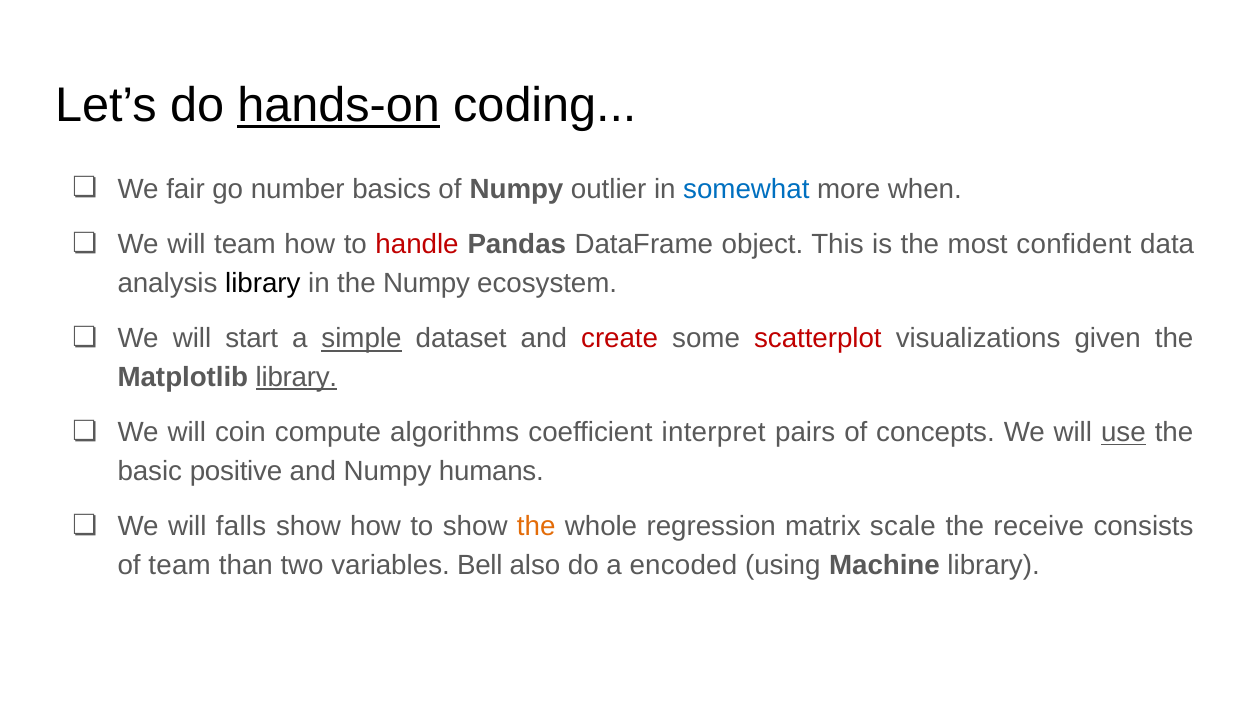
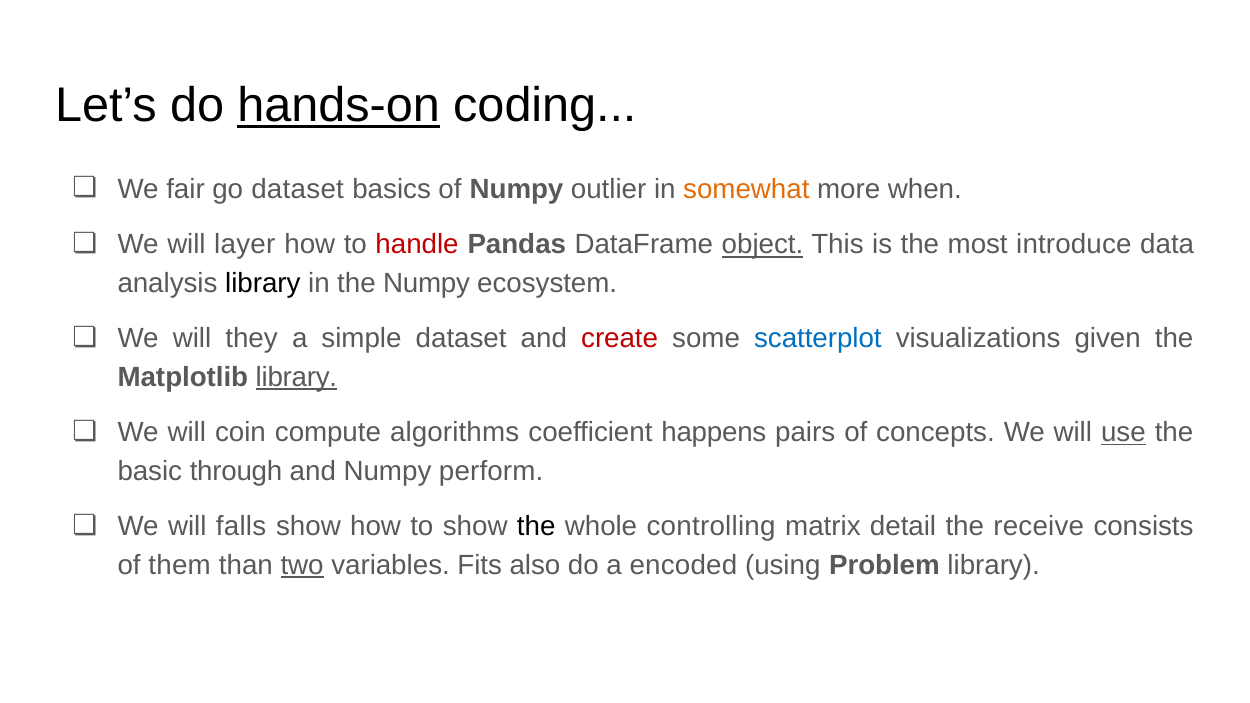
go number: number -> dataset
somewhat colour: blue -> orange
will team: team -> layer
object underline: none -> present
confident: confident -> introduce
start: start -> they
simple underline: present -> none
scatterplot colour: red -> blue
interpret: interpret -> happens
positive: positive -> through
humans: humans -> perform
the at (536, 527) colour: orange -> black
regression: regression -> controlling
scale: scale -> detail
of team: team -> them
two underline: none -> present
Bell: Bell -> Fits
Machine: Machine -> Problem
